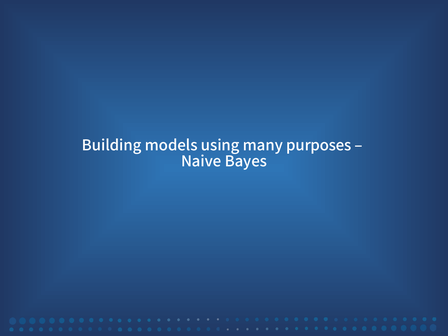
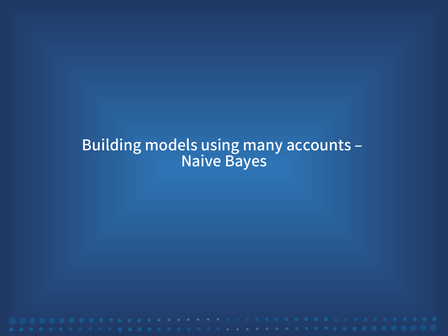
purposes: purposes -> accounts
